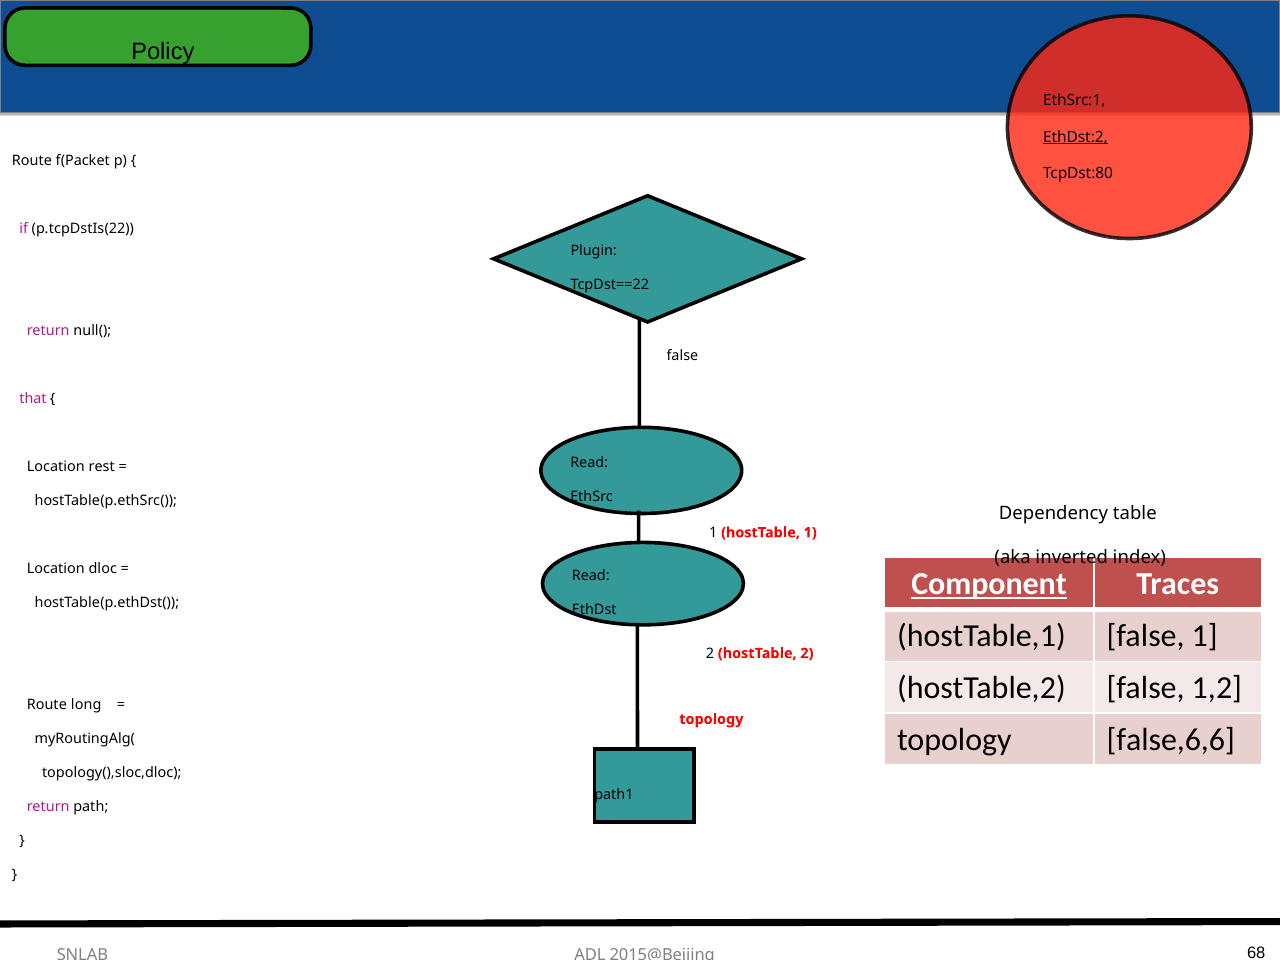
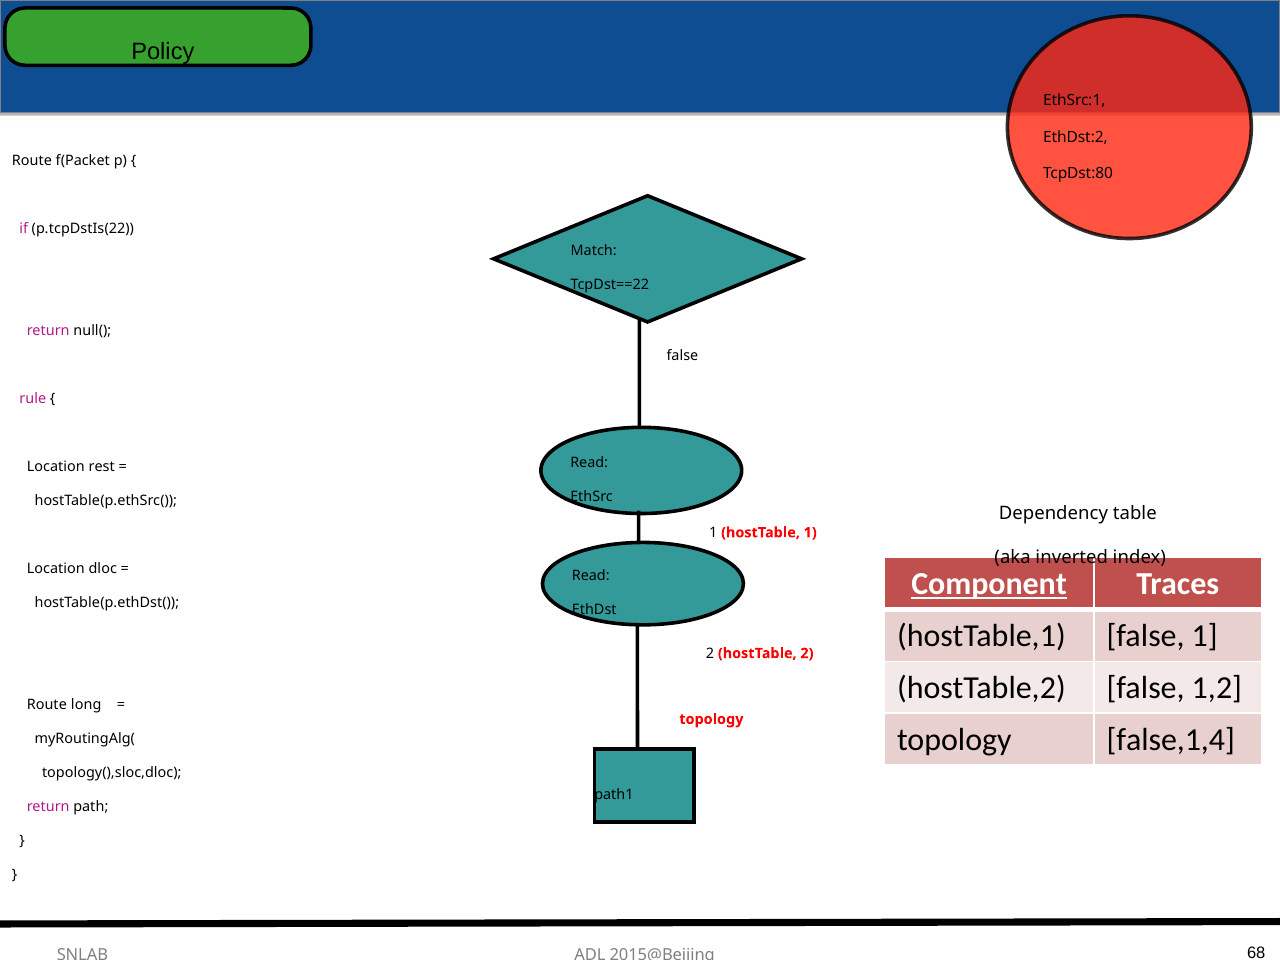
EthDst:2 underline: present -> none
Plugin: Plugin -> Match
that: that -> rule
false,6,6: false,6,6 -> false,1,4
